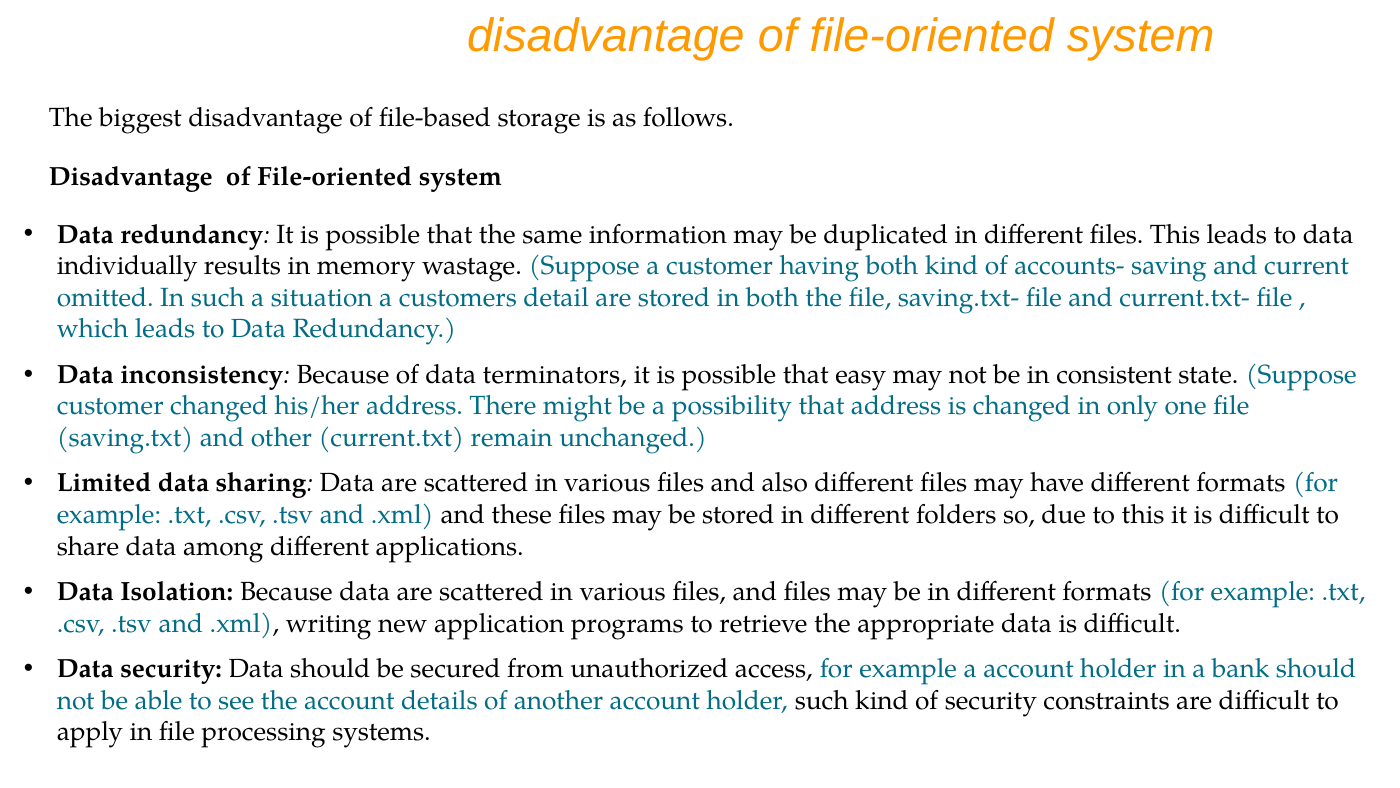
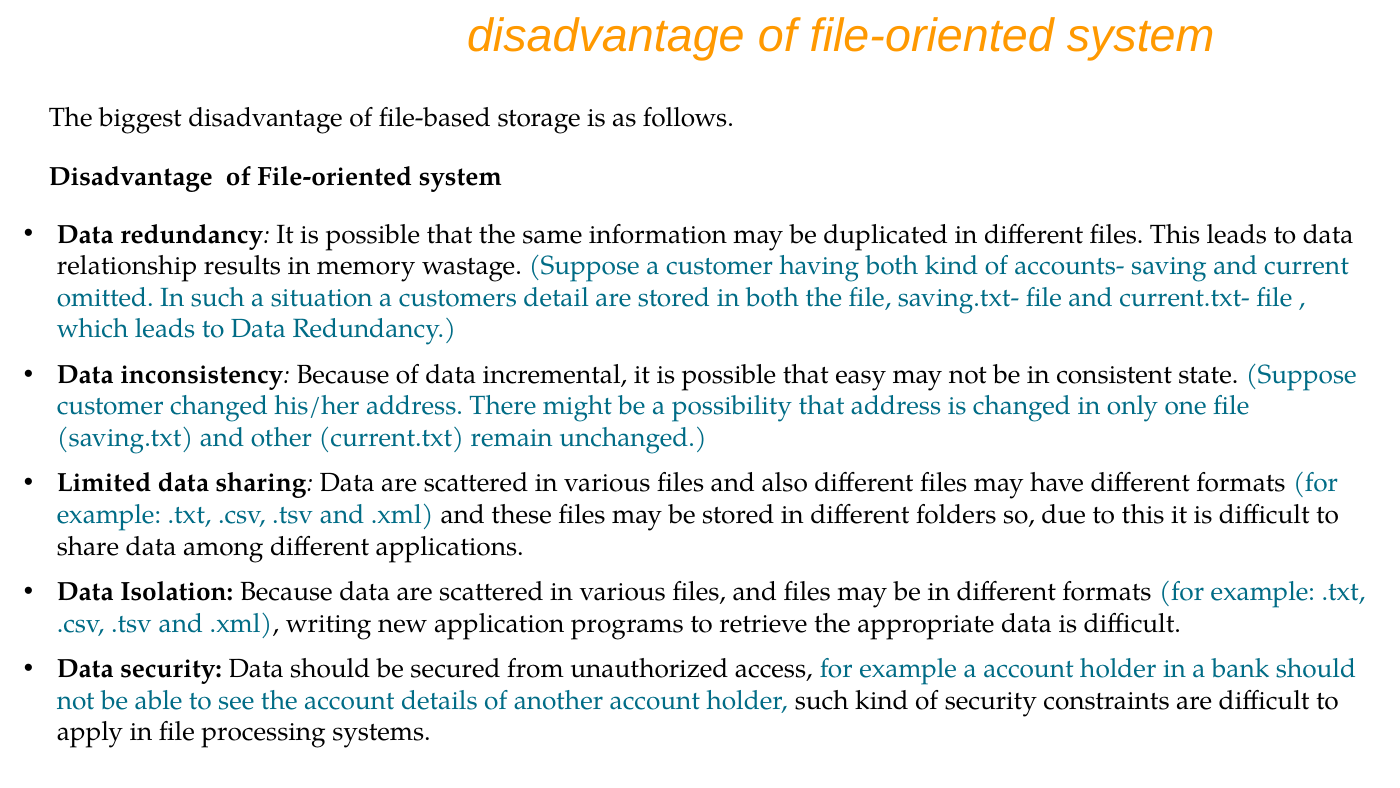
individually: individually -> relationship
terminators: terminators -> incremental
